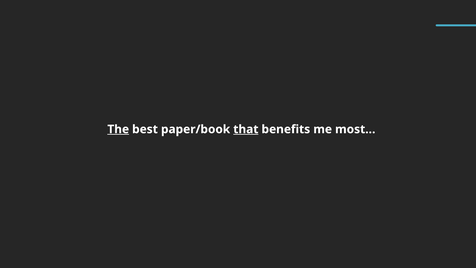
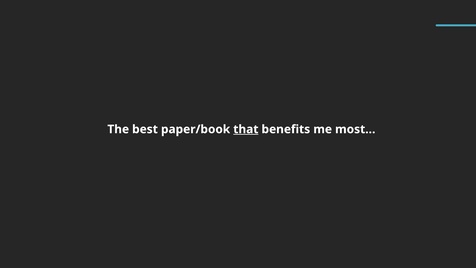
The underline: present -> none
